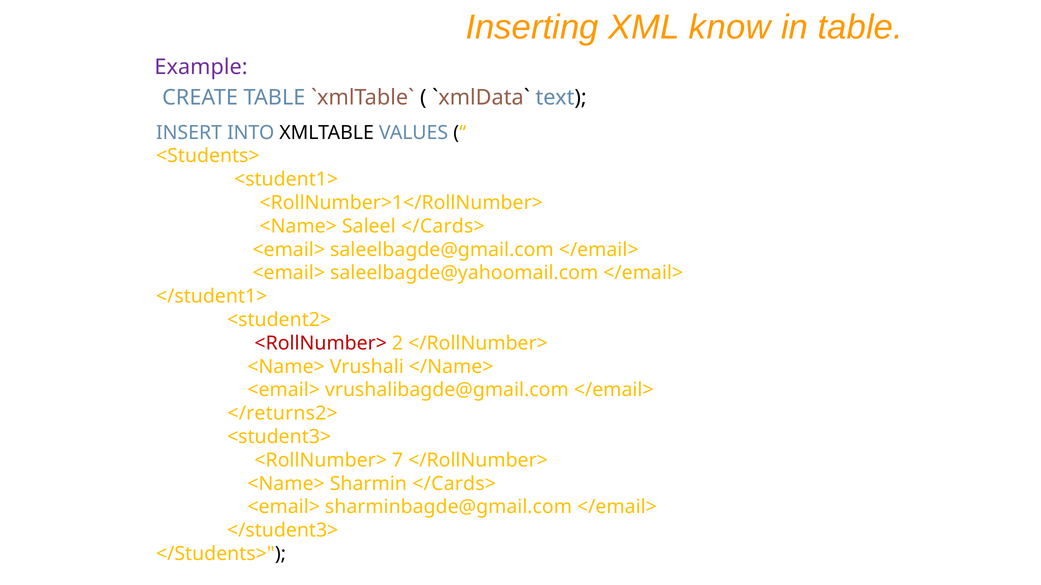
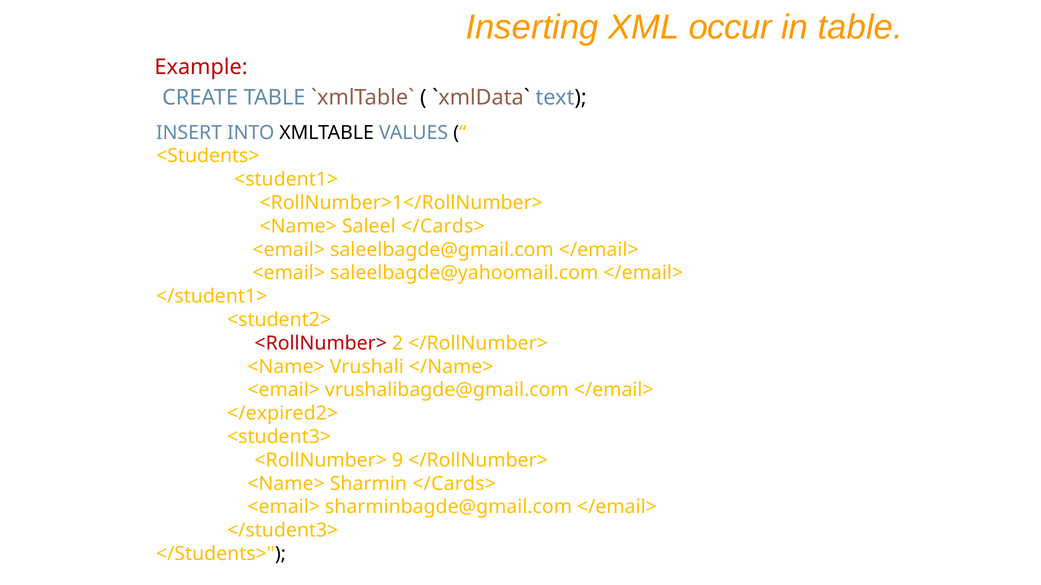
know: know -> occur
Example colour: purple -> red
</returns2>: </returns2> -> </expired2>
7: 7 -> 9
